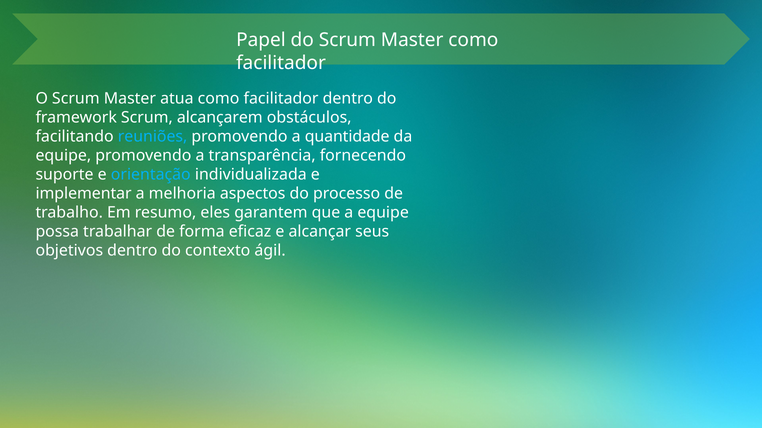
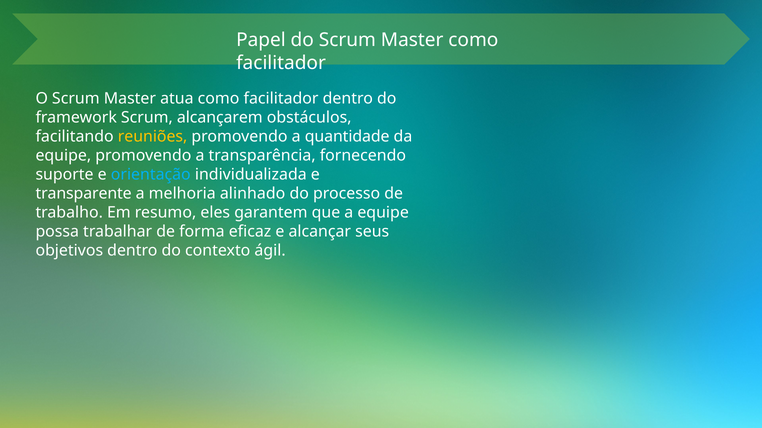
reuniões colour: light blue -> yellow
implementar: implementar -> transparente
aspectos: aspectos -> alinhado
